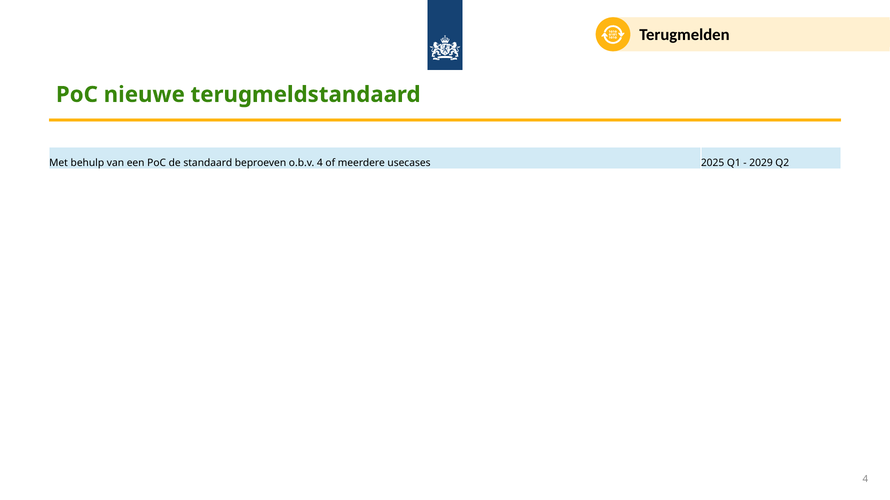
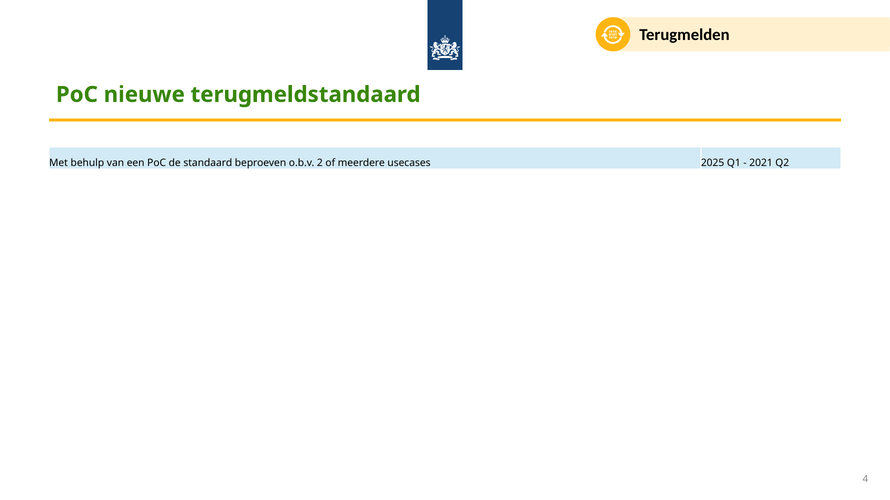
o.b.v 4: 4 -> 2
2029: 2029 -> 2021
